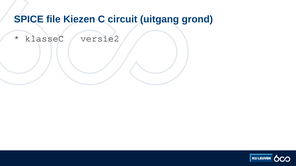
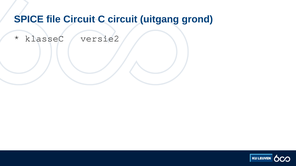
file Kiezen: Kiezen -> Circuit
